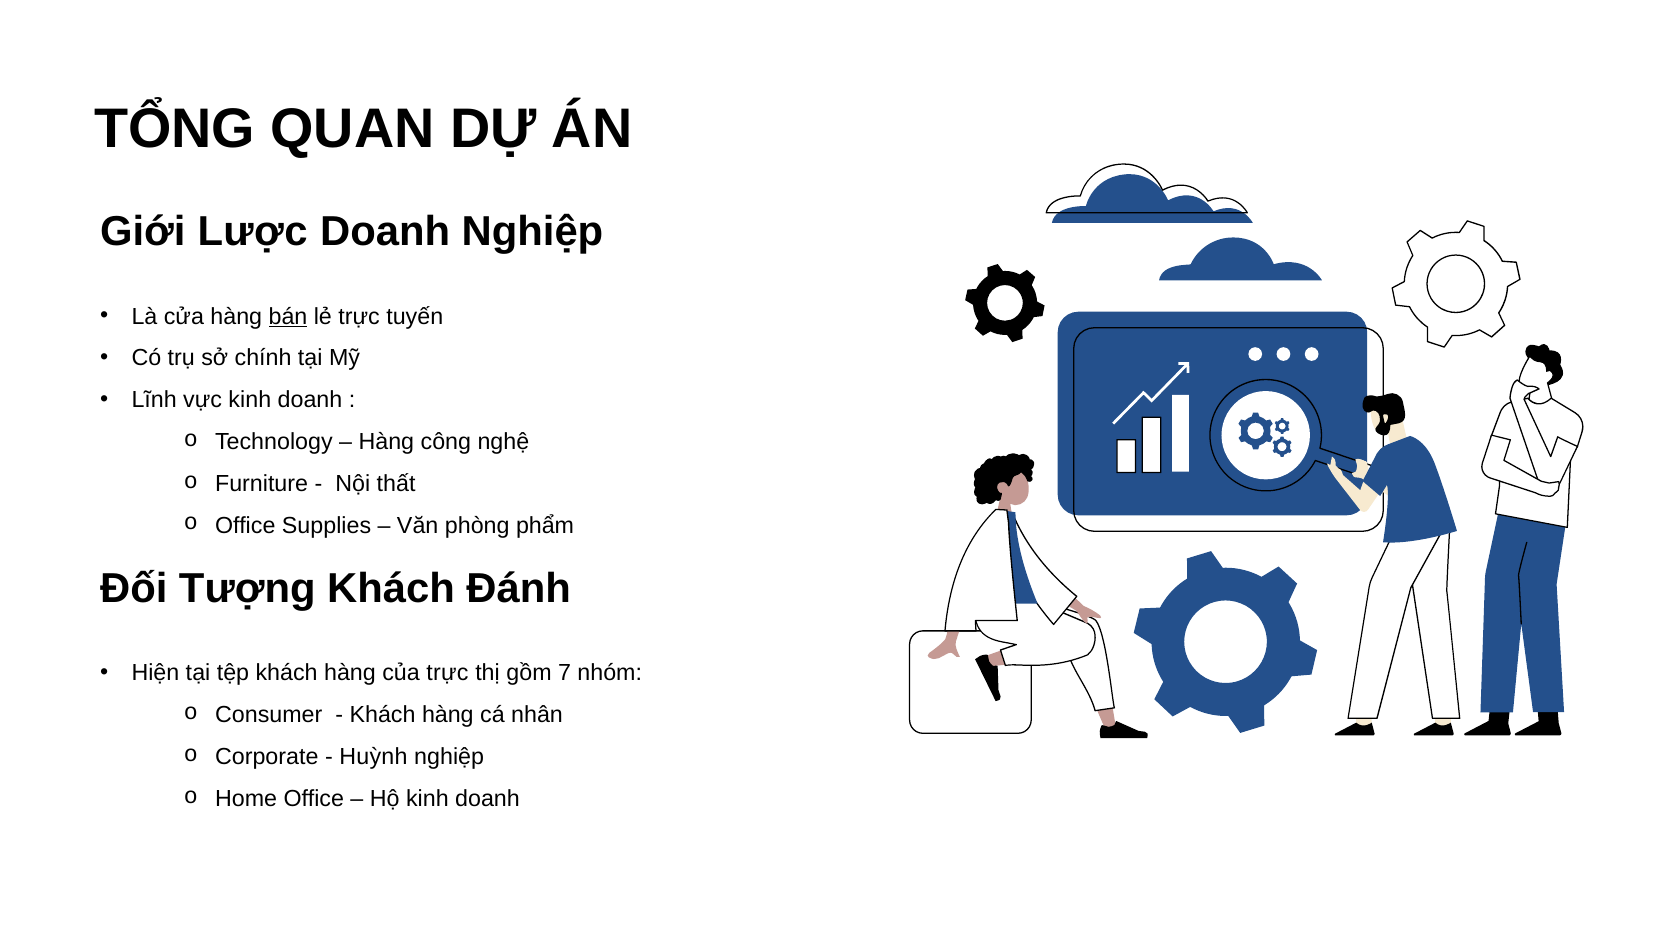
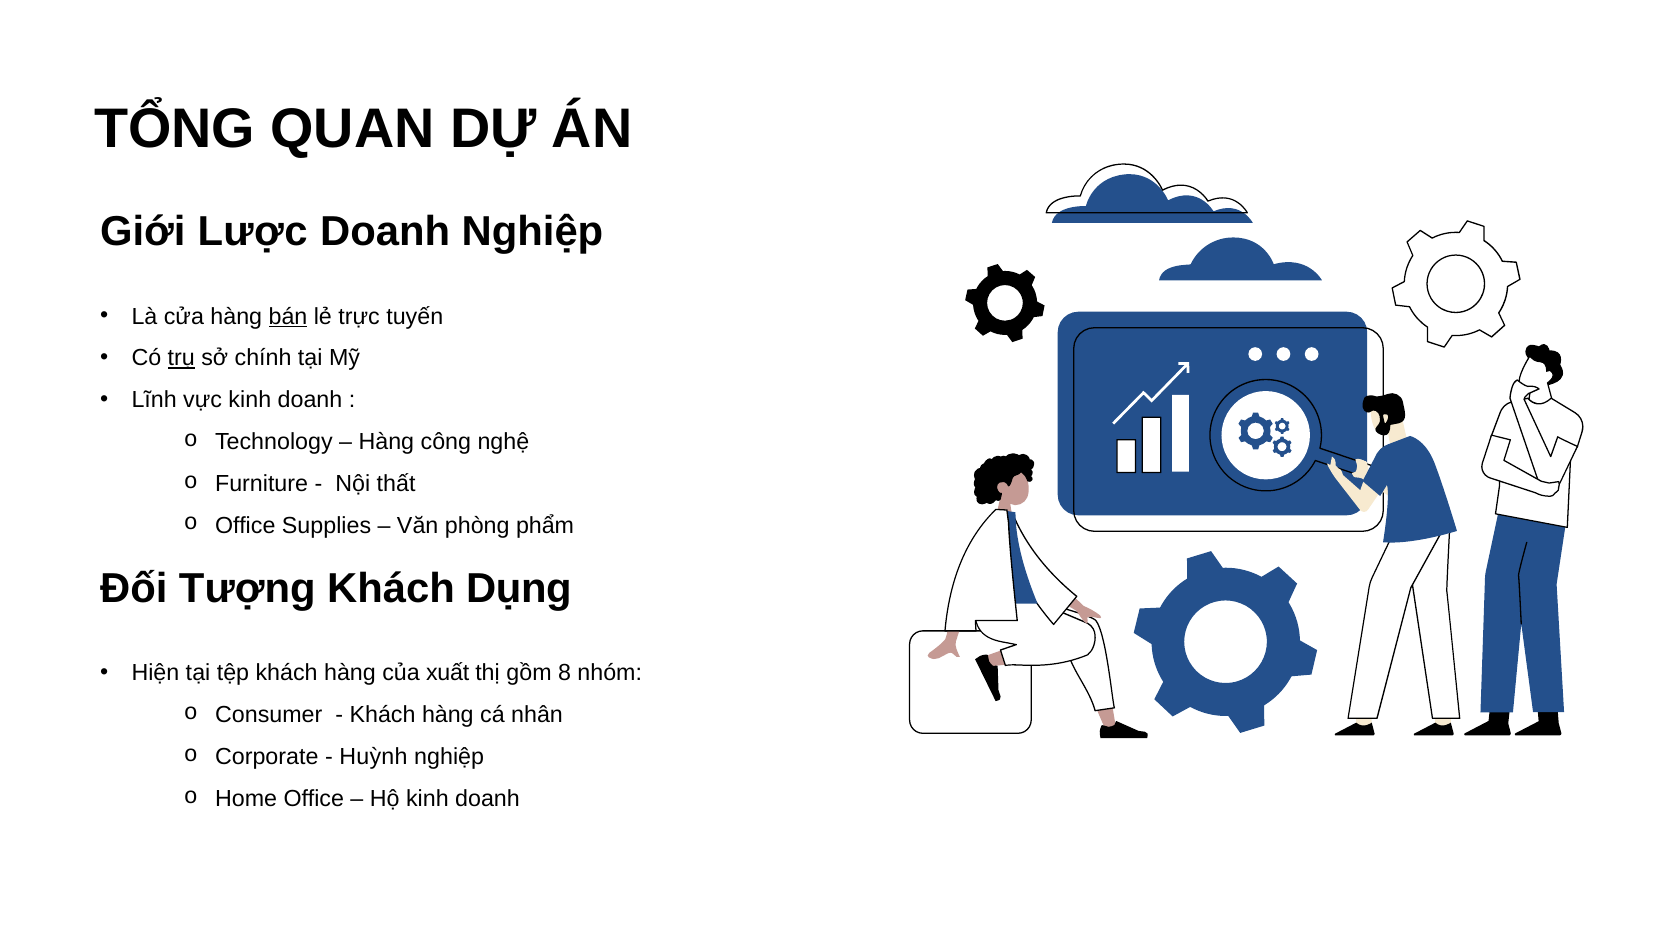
trụ underline: none -> present
Đánh: Đánh -> Dụng
của trực: trực -> xuất
7: 7 -> 8
